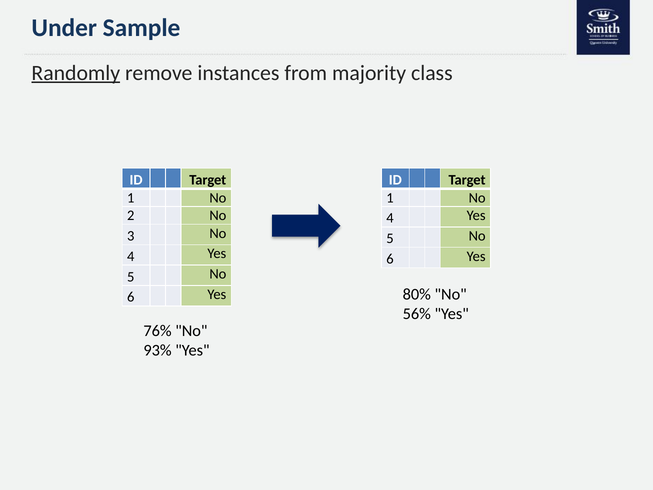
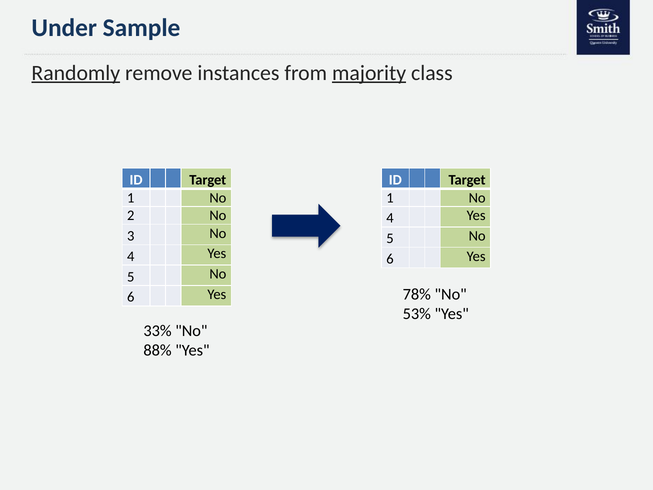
majority underline: none -> present
80%: 80% -> 78%
56%: 56% -> 53%
76%: 76% -> 33%
93%: 93% -> 88%
